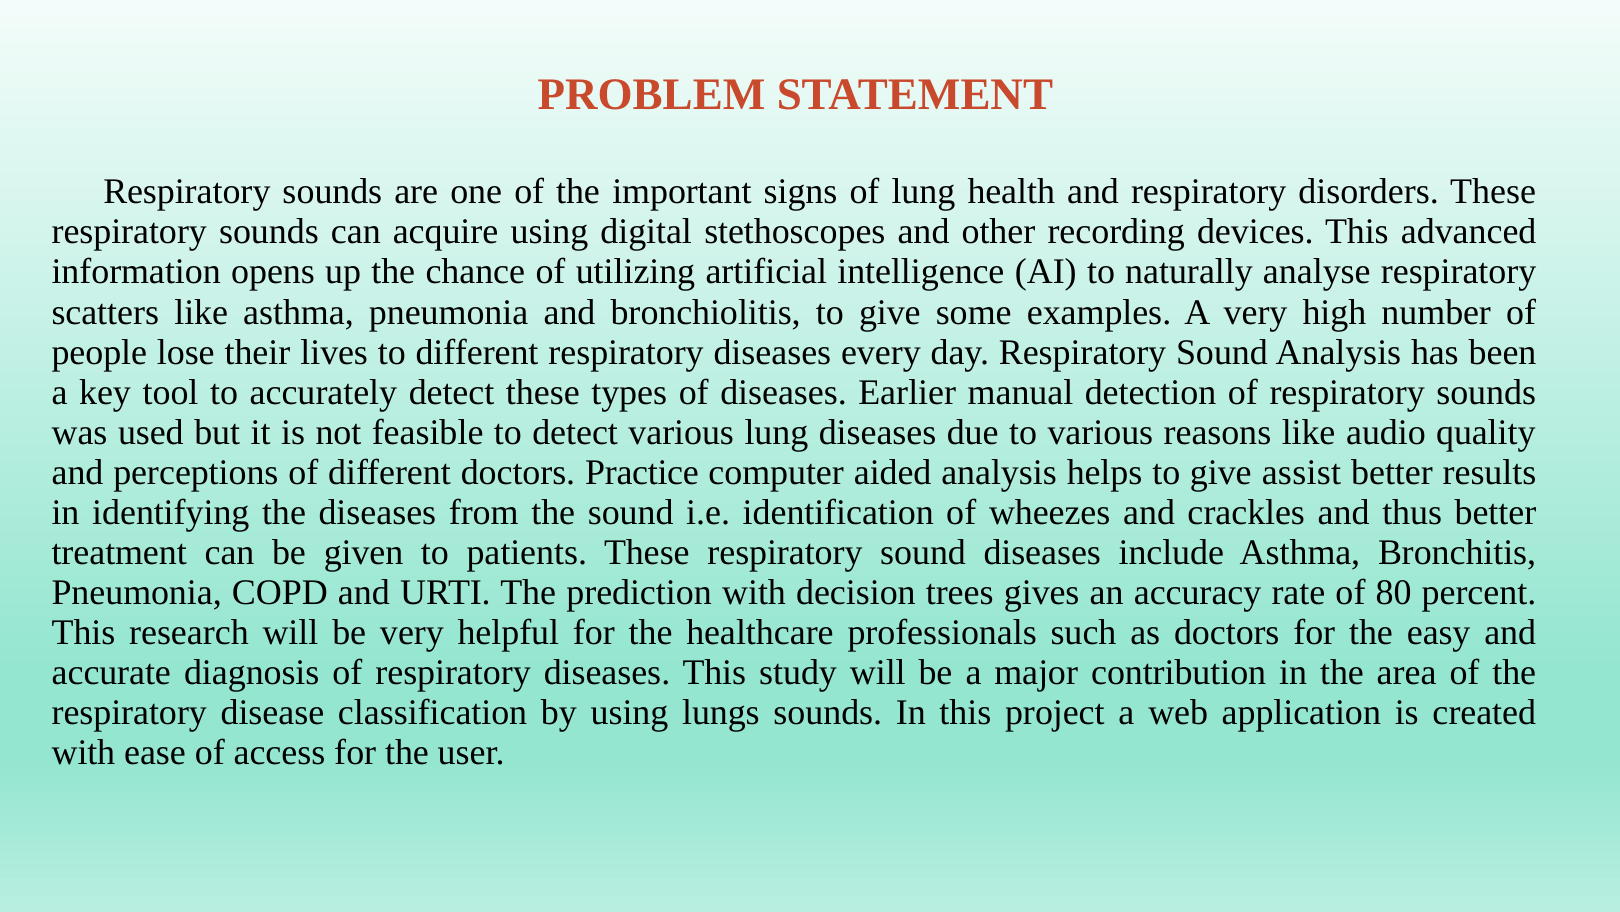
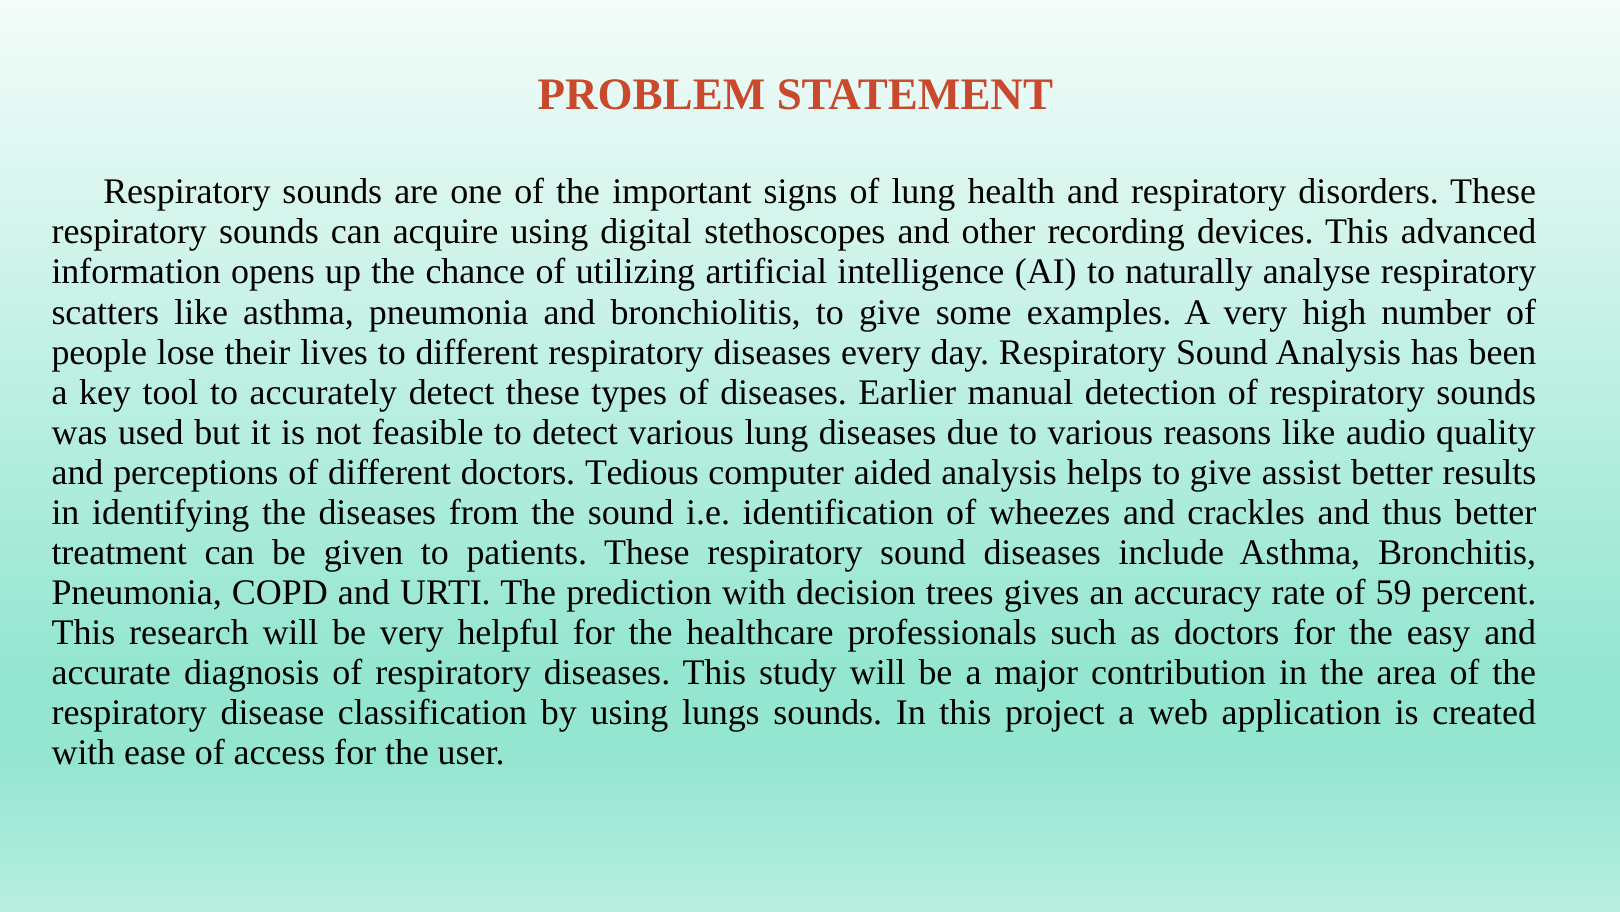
Practice: Practice -> Tedious
80: 80 -> 59
